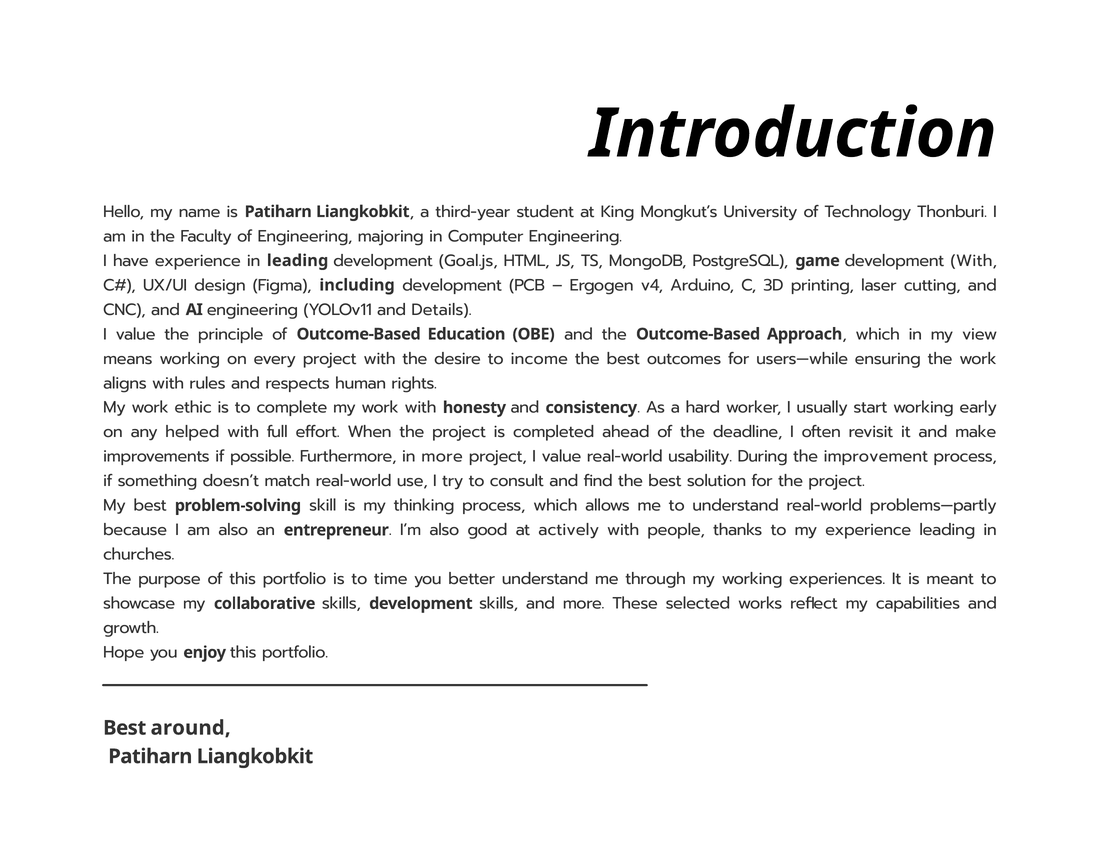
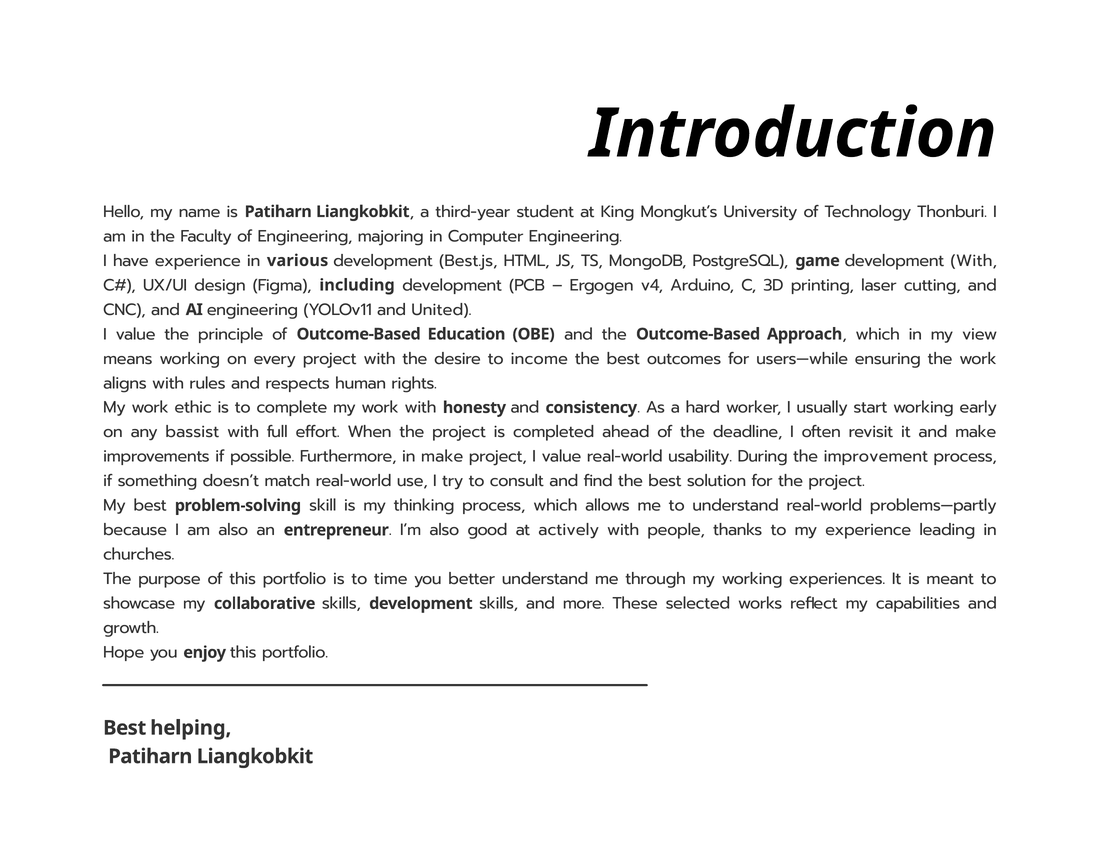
in leading: leading -> various
Goal.js: Goal.js -> Best.js
Details: Details -> United
helped: helped -> bassist
in more: more -> make
around: around -> helping
